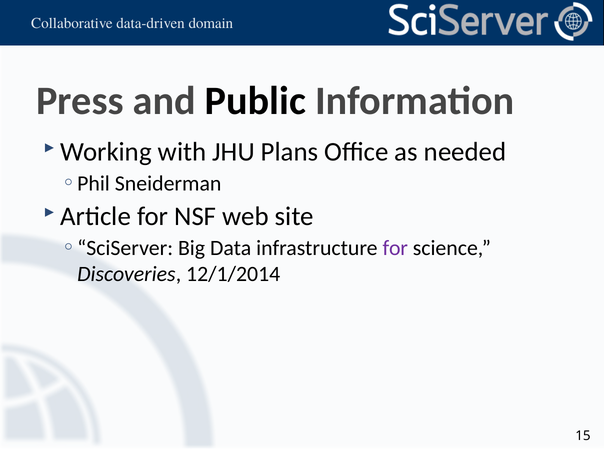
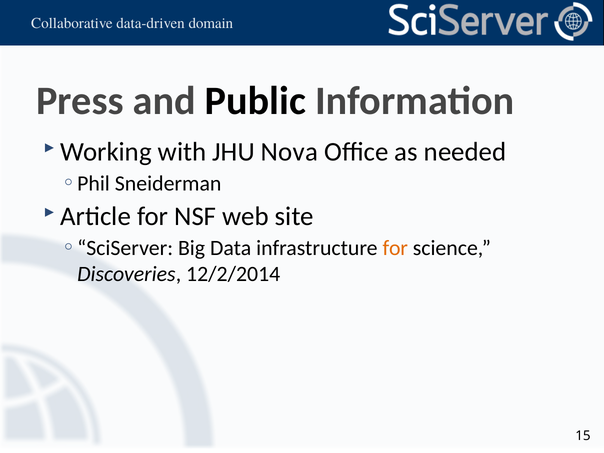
Plans: Plans -> Nova
for at (395, 248) colour: purple -> orange
12/1/2014: 12/1/2014 -> 12/2/2014
